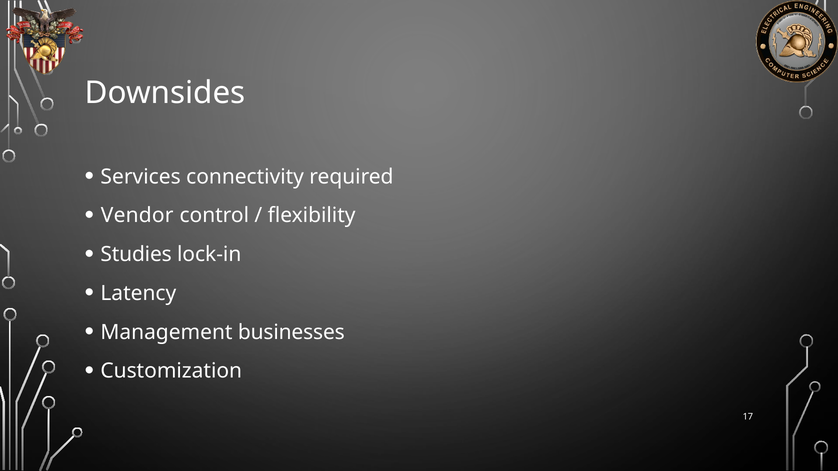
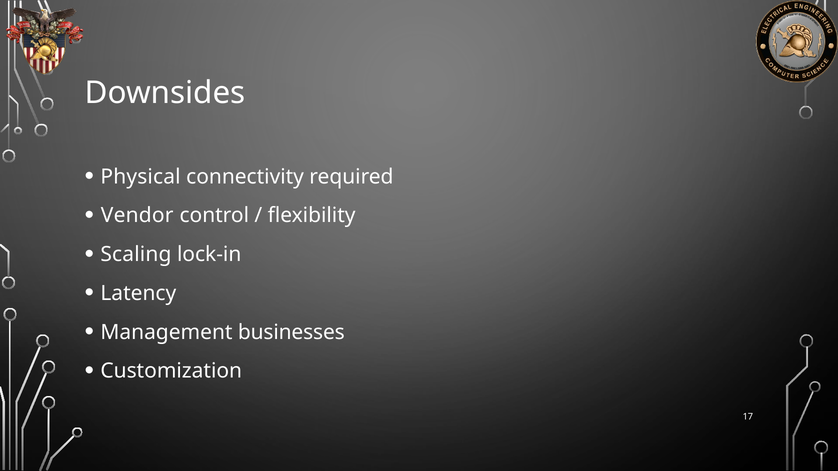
Services: Services -> Physical
Studies: Studies -> Scaling
